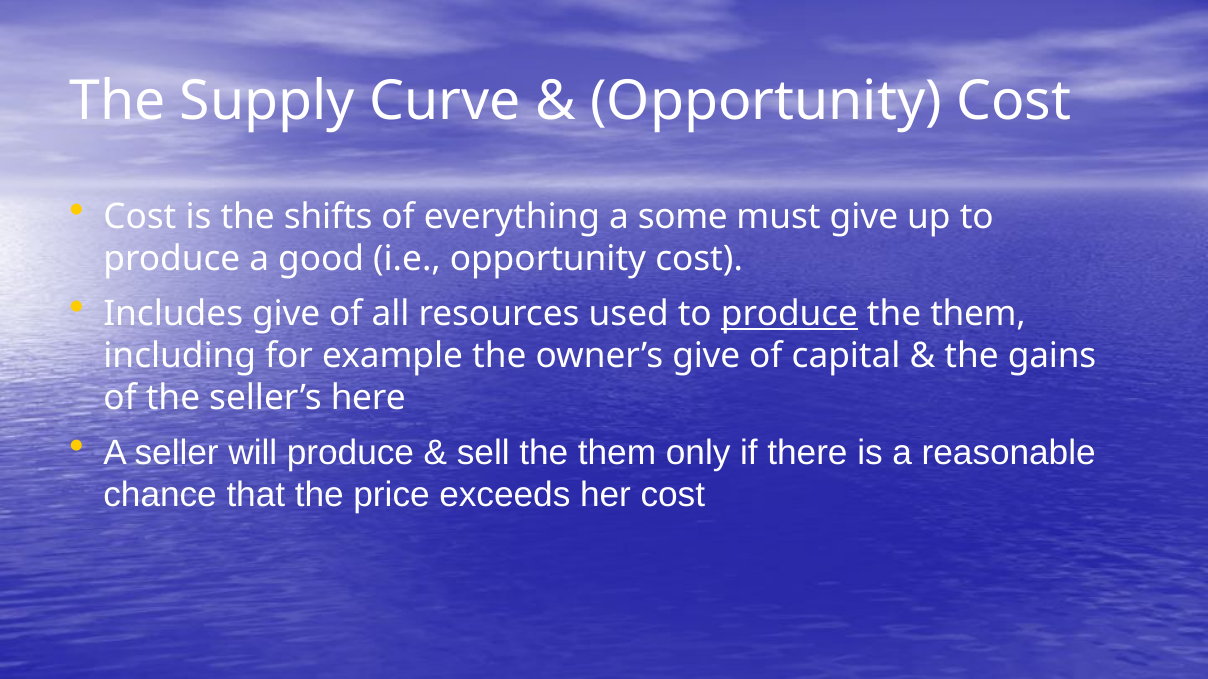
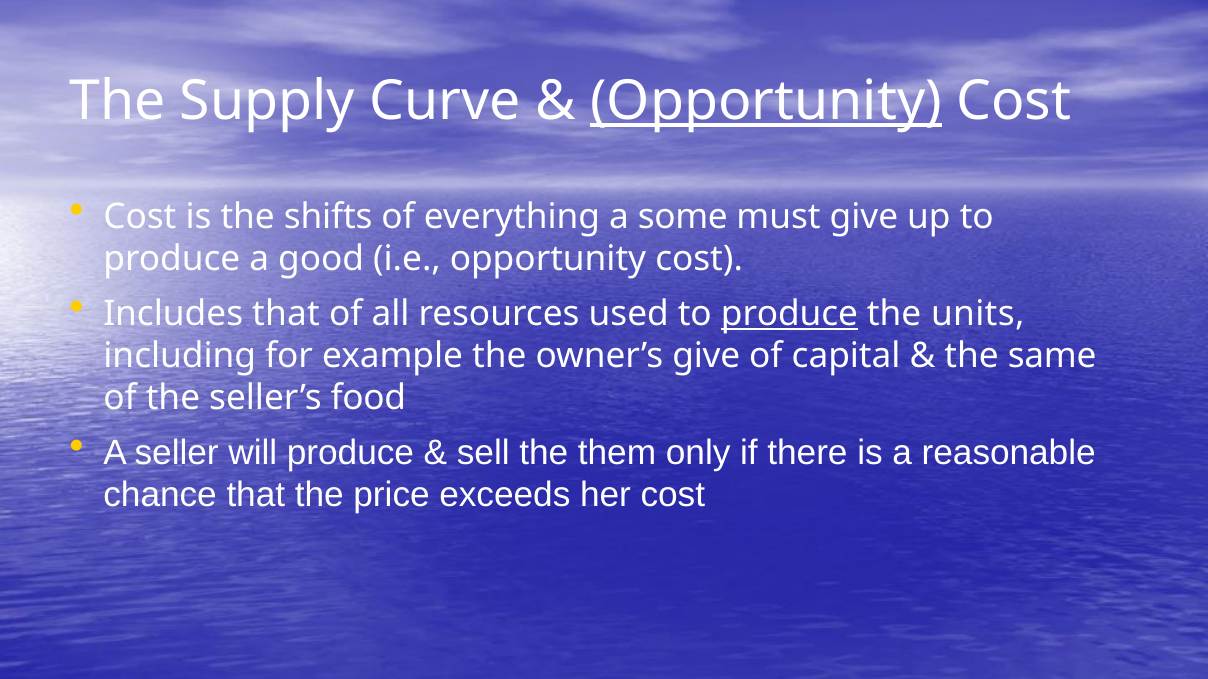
Opportunity at (766, 101) underline: none -> present
Includes give: give -> that
them at (978, 314): them -> units
gains: gains -> same
here: here -> food
